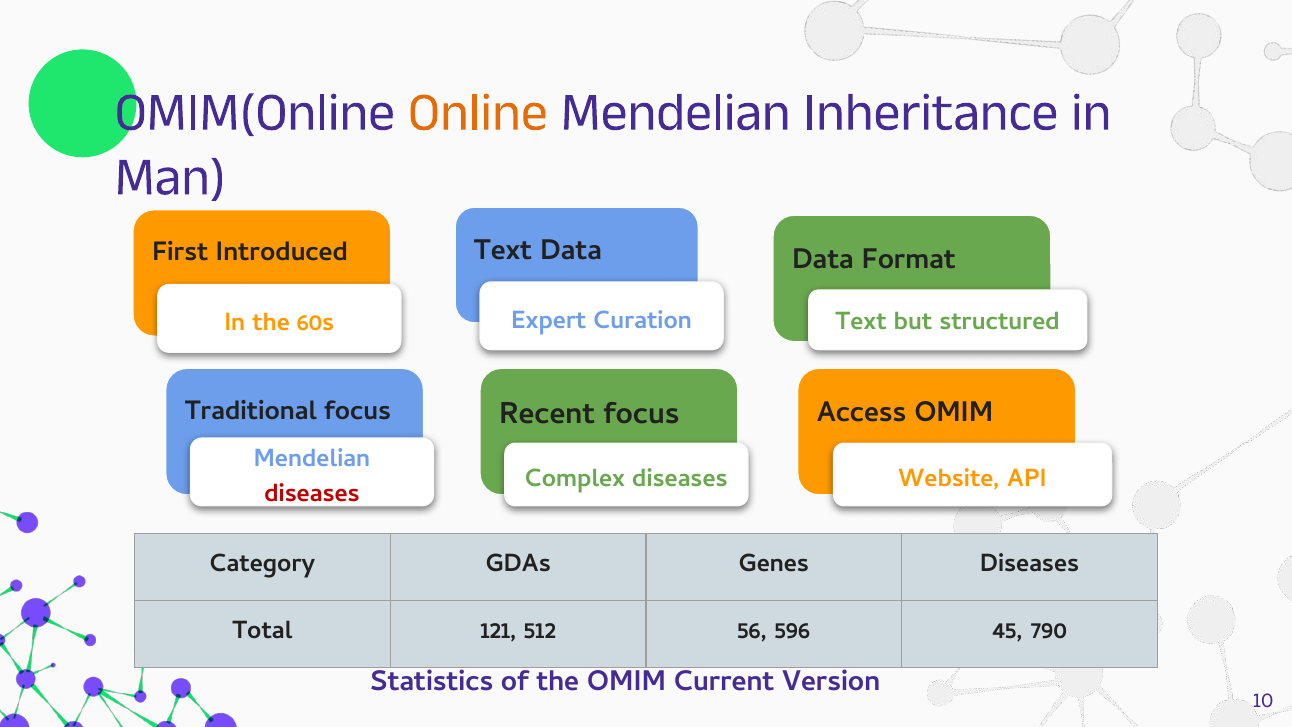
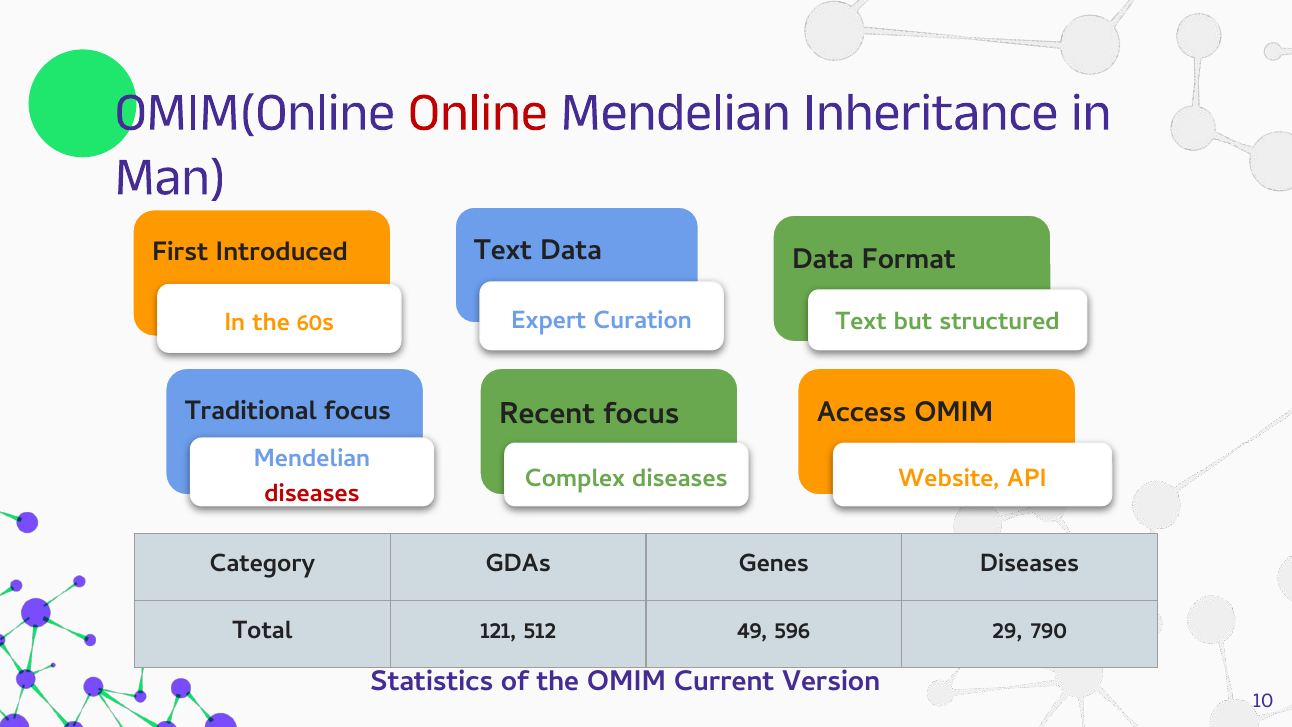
Online colour: orange -> red
56: 56 -> 49
45: 45 -> 29
